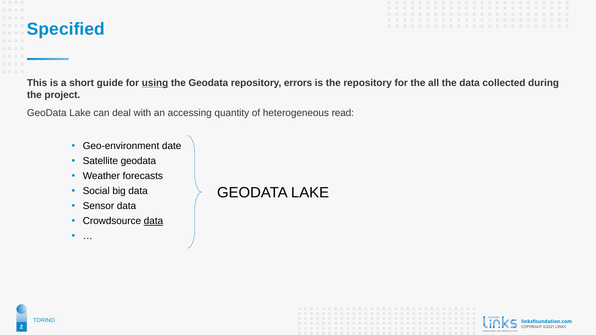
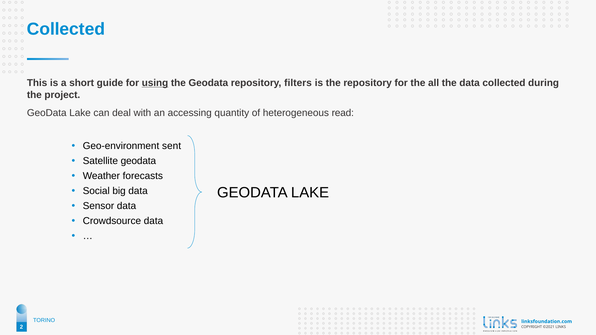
Specified at (66, 29): Specified -> Collected
errors: errors -> filters
date: date -> sent
data at (153, 221) underline: present -> none
